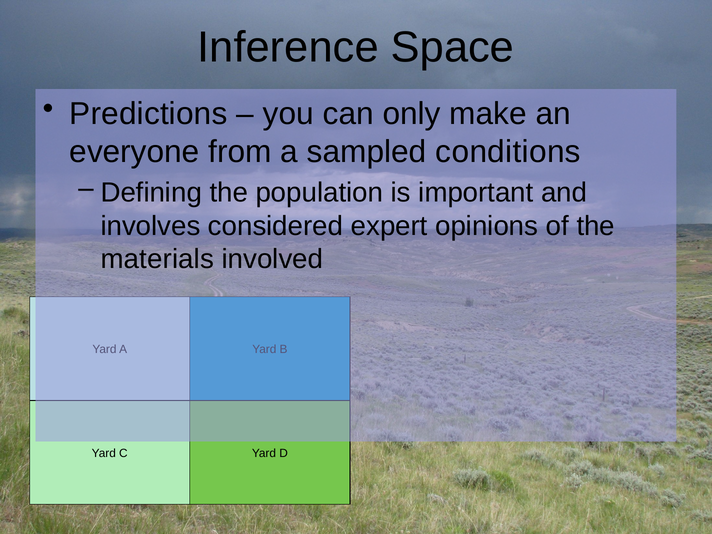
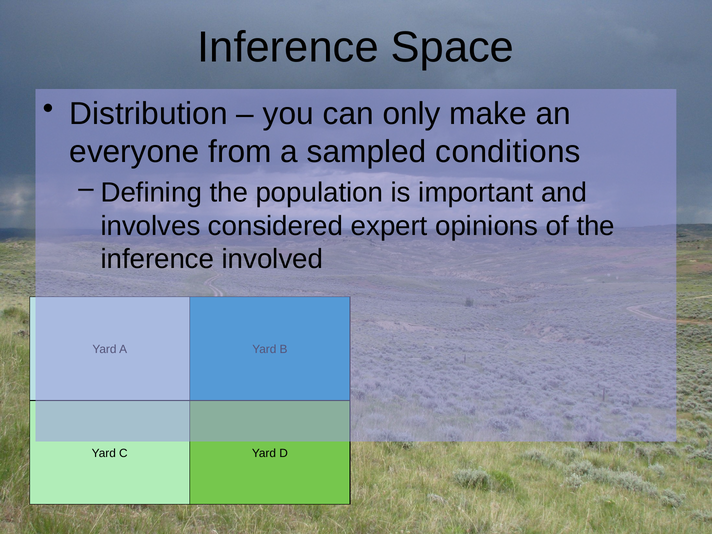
Predictions: Predictions -> Distribution
materials at (157, 259): materials -> inference
